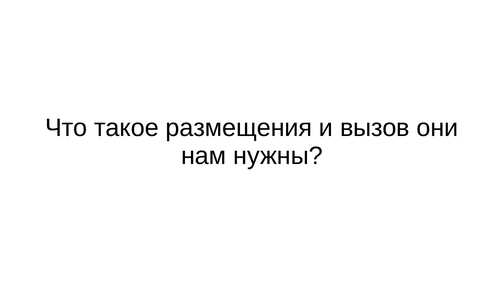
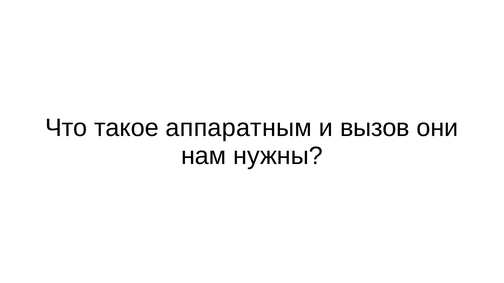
размещения: размещения -> аппаратным
